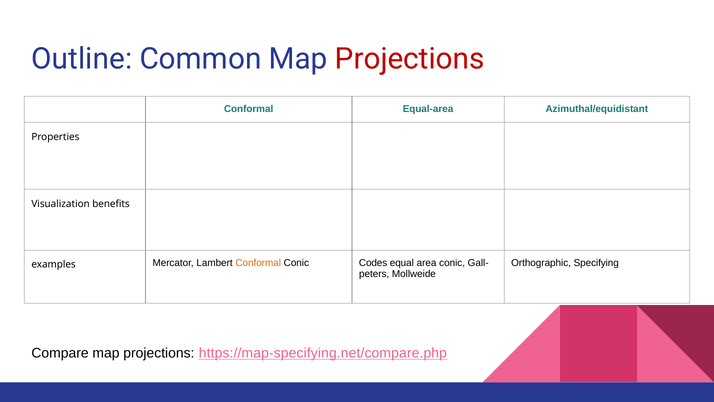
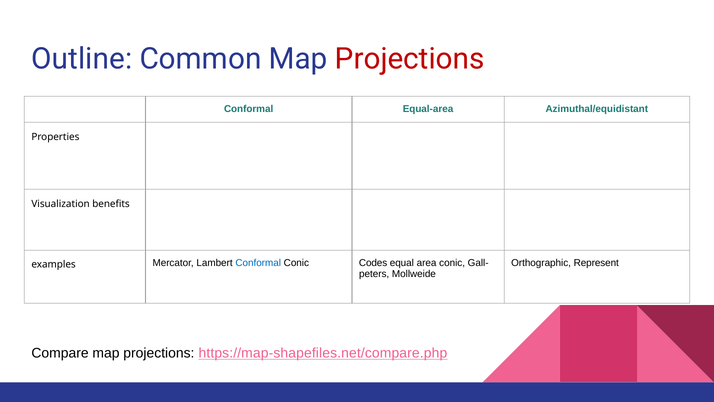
Specifying: Specifying -> Represent
Conformal at (258, 263) colour: orange -> blue
https://map-specifying.net/compare.php: https://map-specifying.net/compare.php -> https://map-shapefiles.net/compare.php
